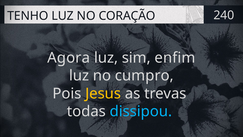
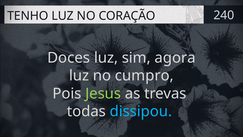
Agora: Agora -> Doces
enfim: enfim -> agora
Jesus colour: yellow -> light green
